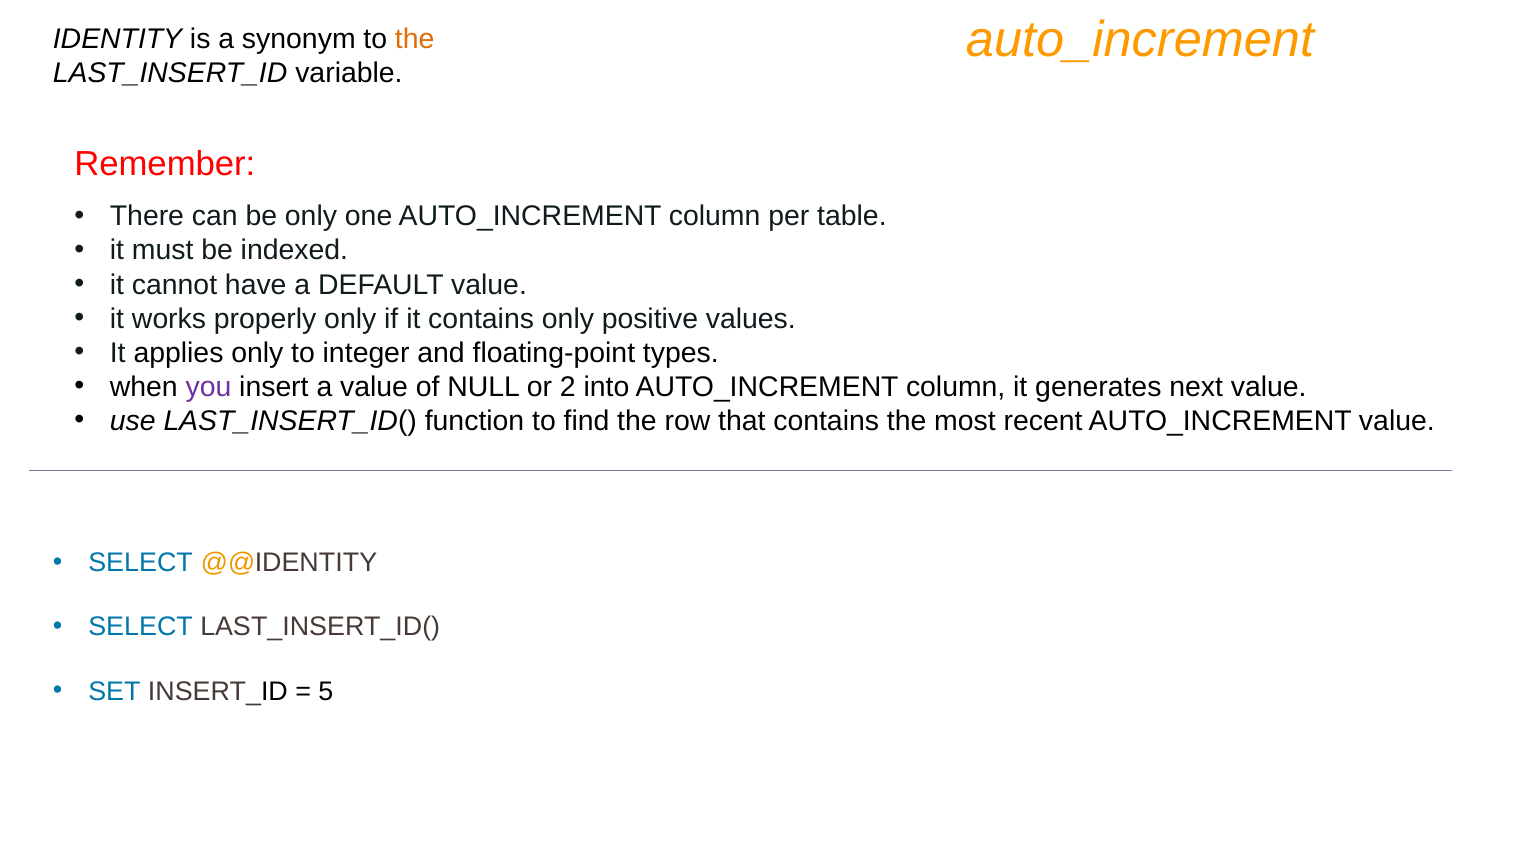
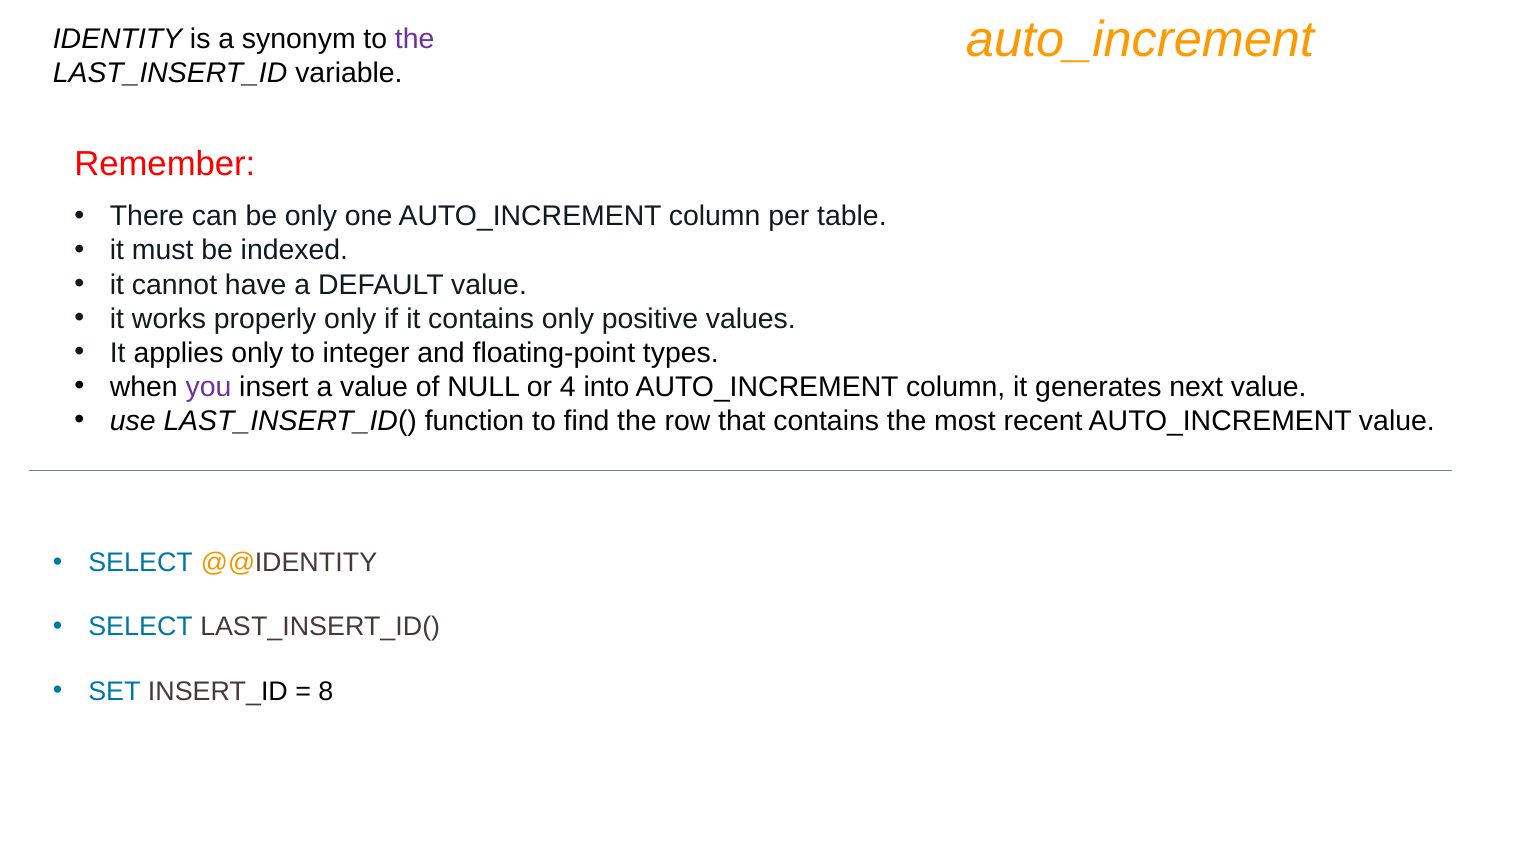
the at (415, 39) colour: orange -> purple
2: 2 -> 4
5: 5 -> 8
